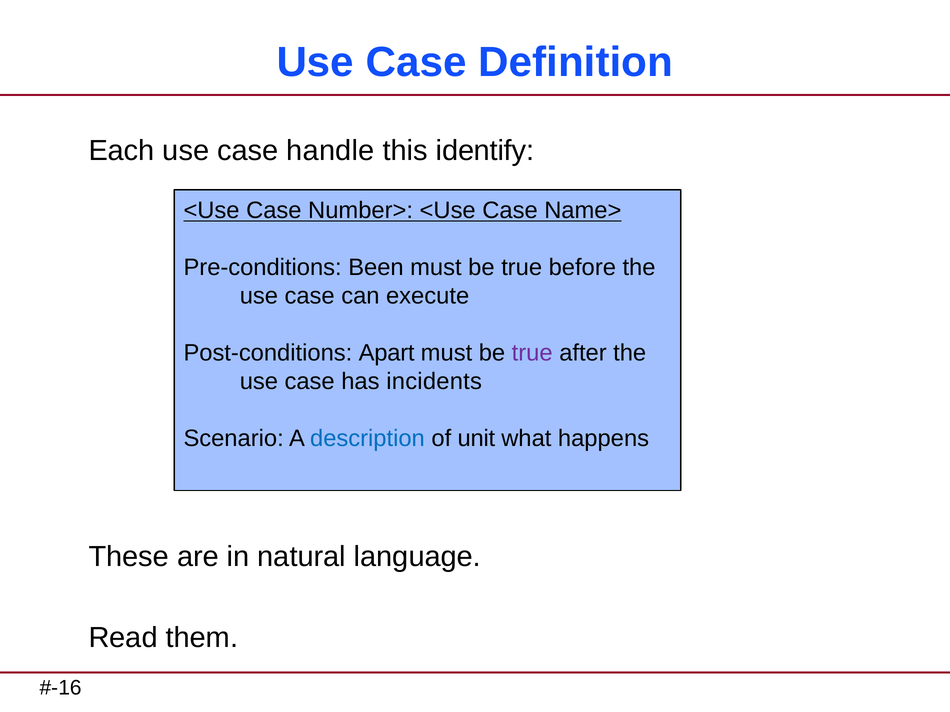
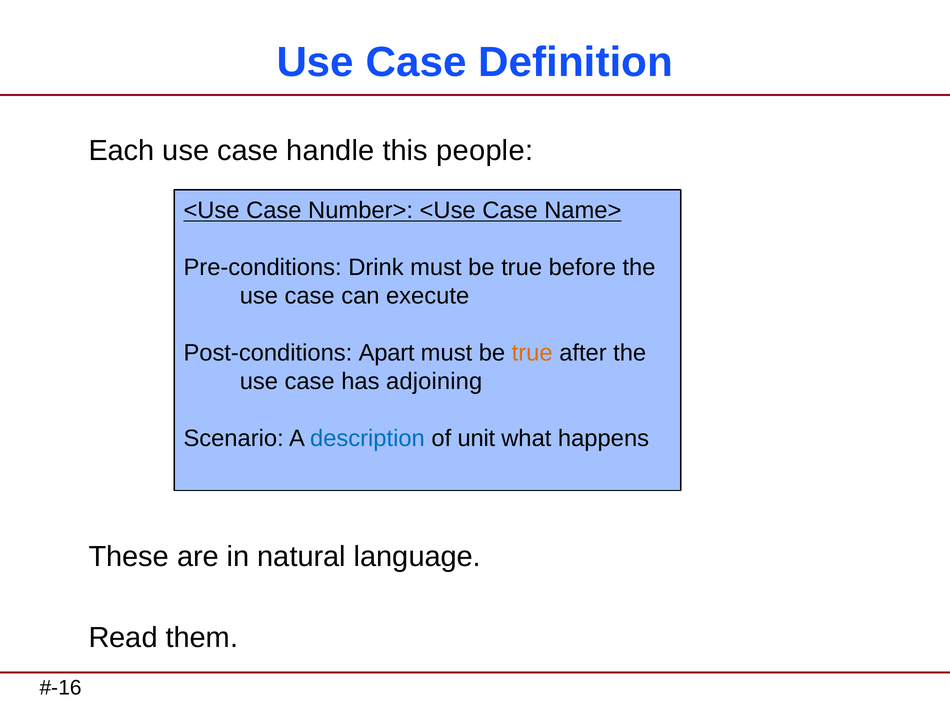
identify: identify -> people
Been: Been -> Drink
true at (532, 353) colour: purple -> orange
incidents: incidents -> adjoining
